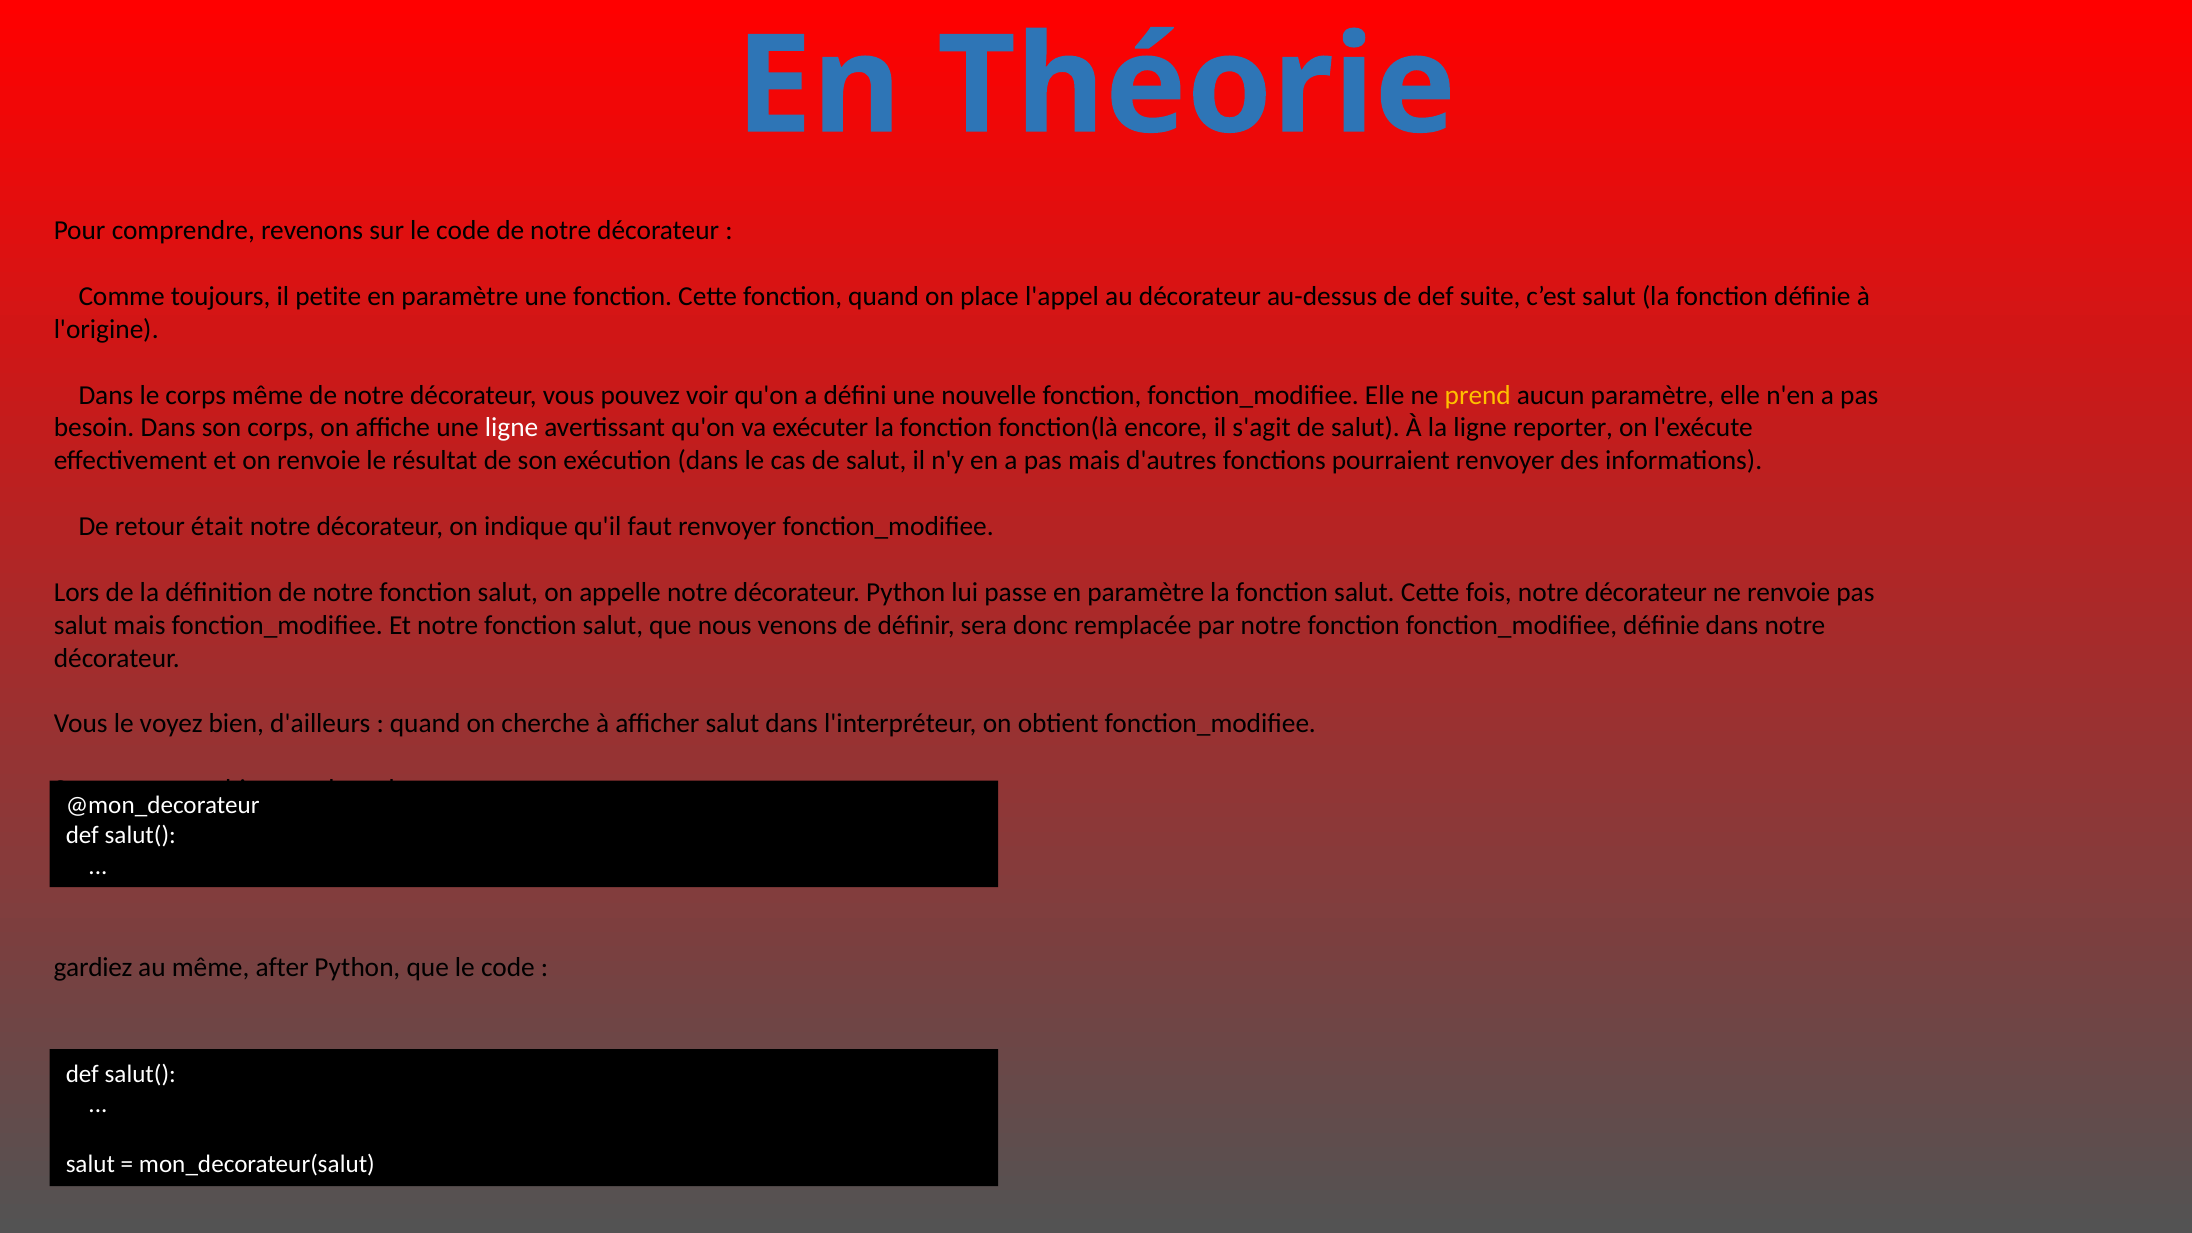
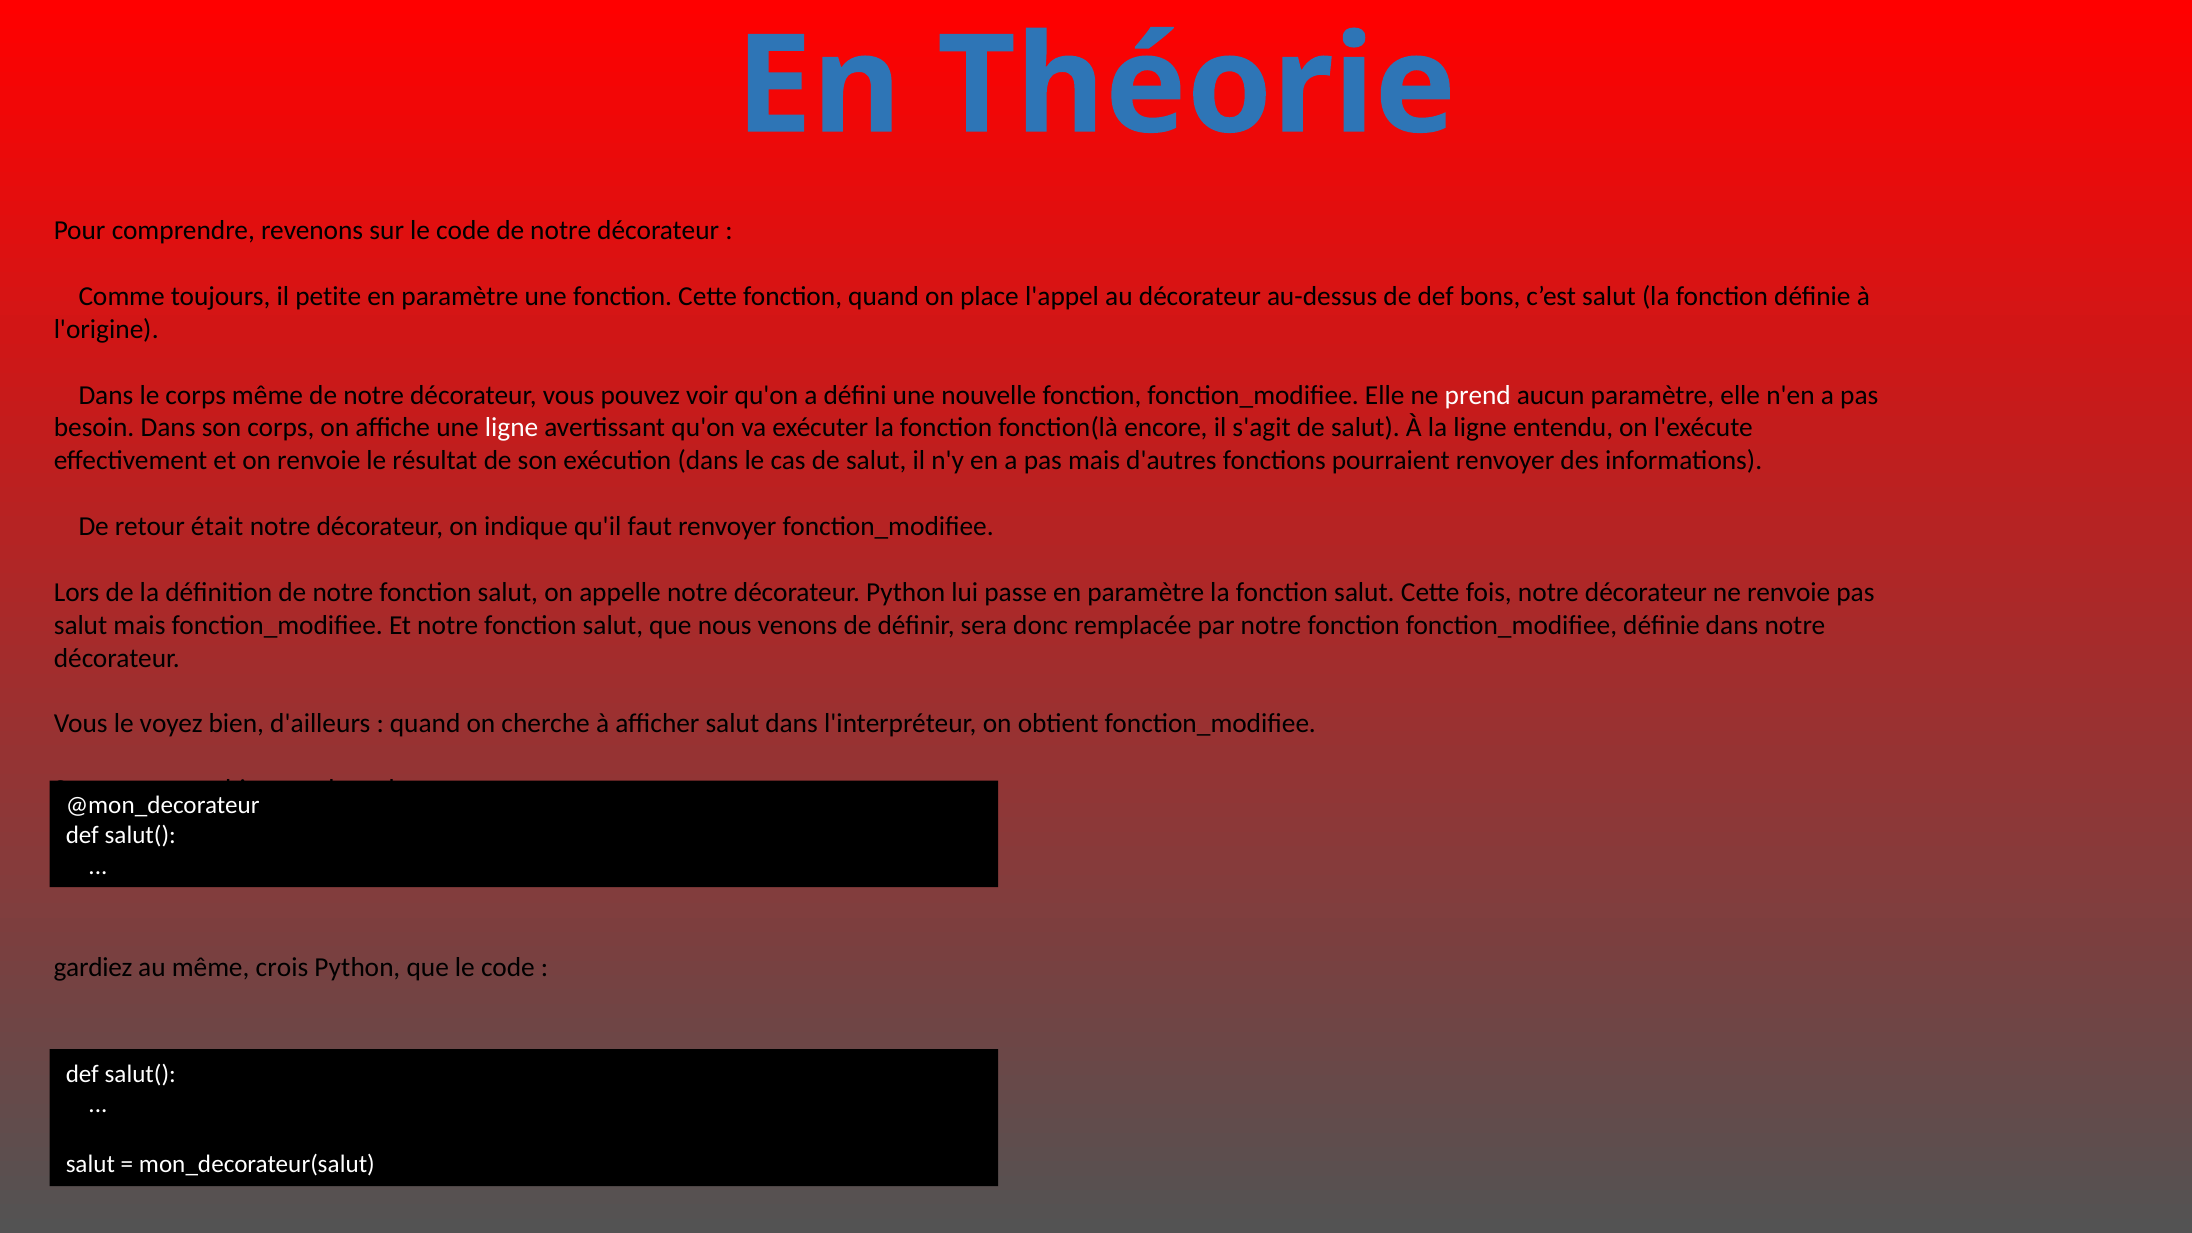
suite: suite -> bons
prend colour: yellow -> white
reporter: reporter -> entendu
after: after -> crois
